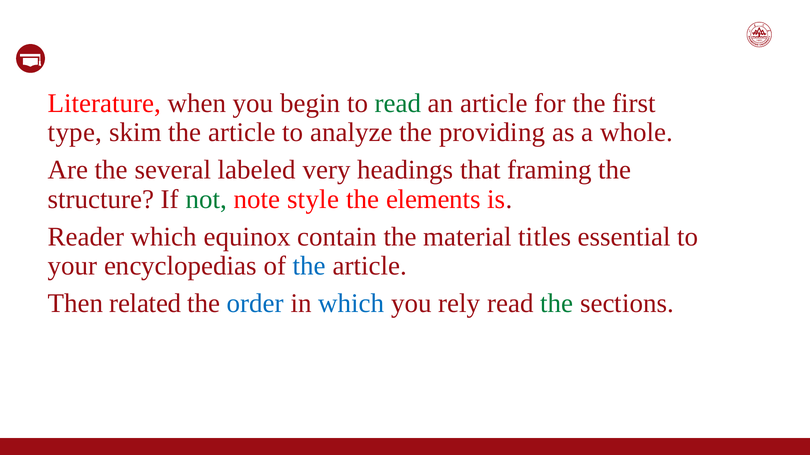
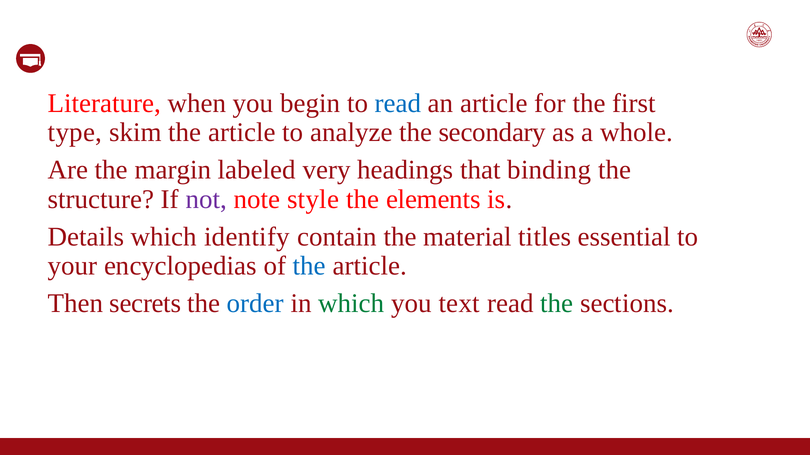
read at (398, 103) colour: green -> blue
providing: providing -> secondary
several: several -> margin
framing: framing -> binding
not colour: green -> purple
Reader: Reader -> Details
equinox: equinox -> identify
related: related -> secrets
which at (351, 304) colour: blue -> green
rely: rely -> text
